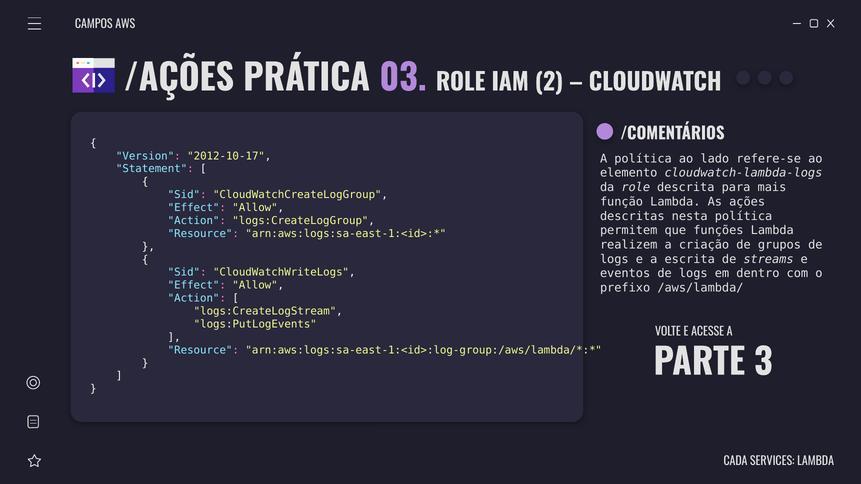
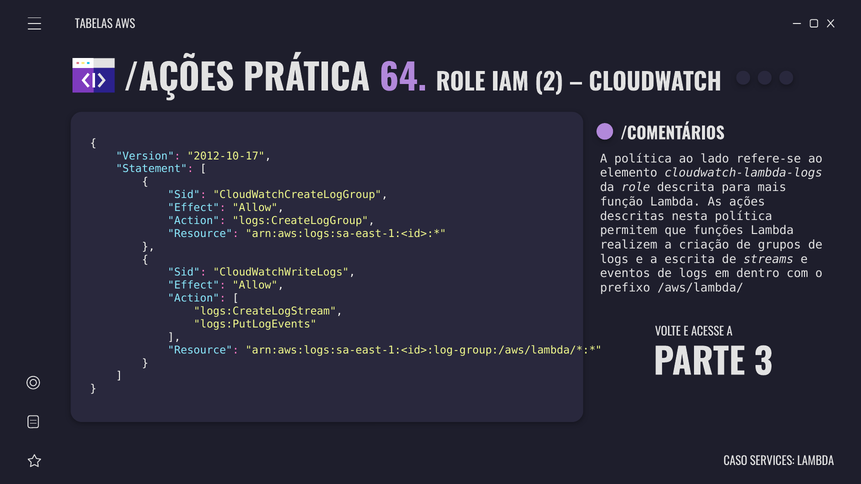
CAMPOS: CAMPOS -> TABELAS
03: 03 -> 64
CADA: CADA -> CASO
